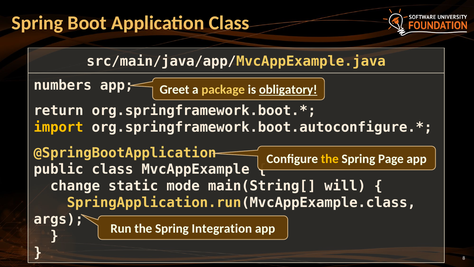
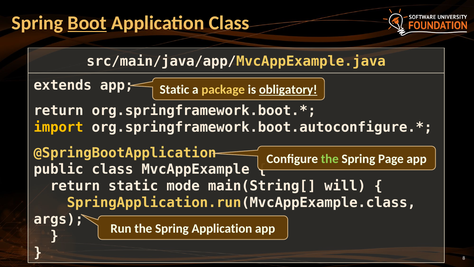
Boot underline: none -> present
numbers: numbers -> extends
Greet at (174, 90): Greet -> Static
the at (330, 159) colour: yellow -> light green
change at (75, 186): change -> return
Spring Integration: Integration -> Application
